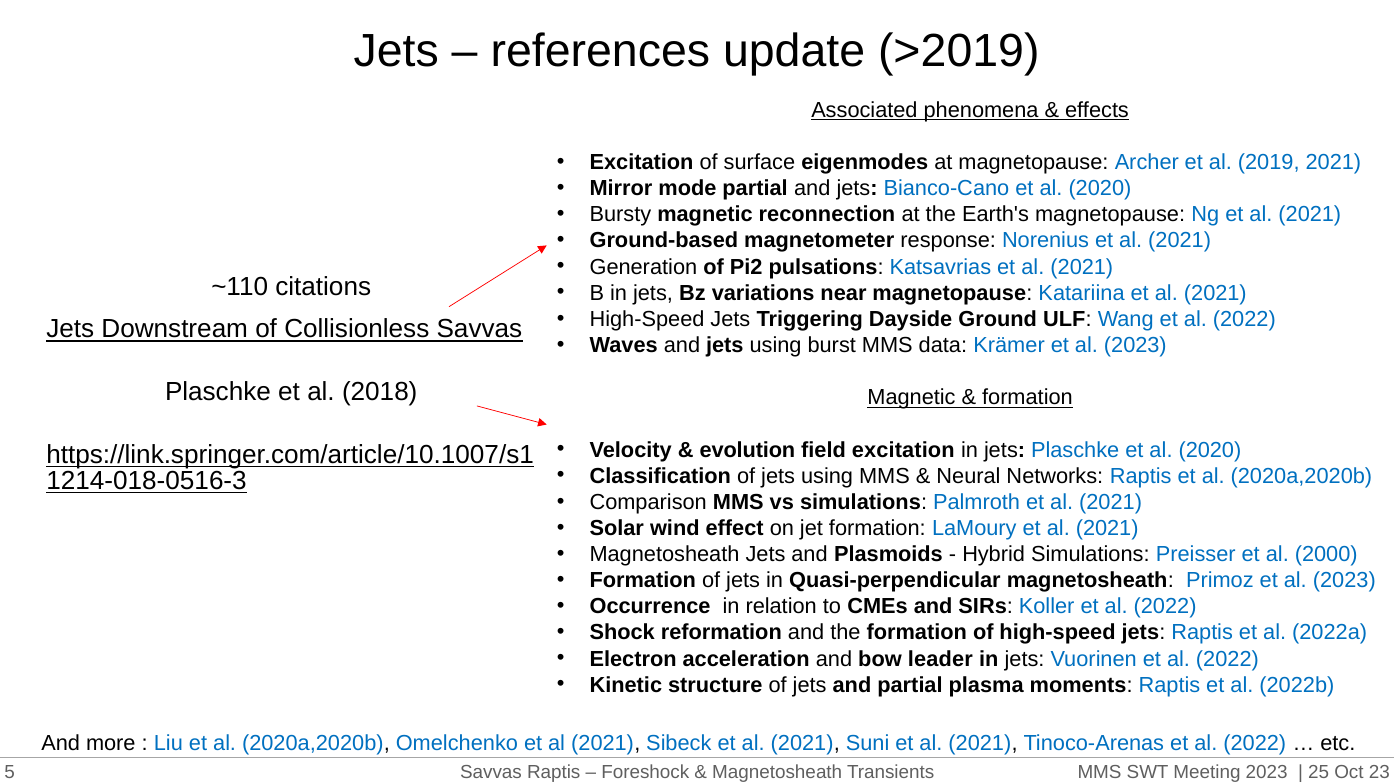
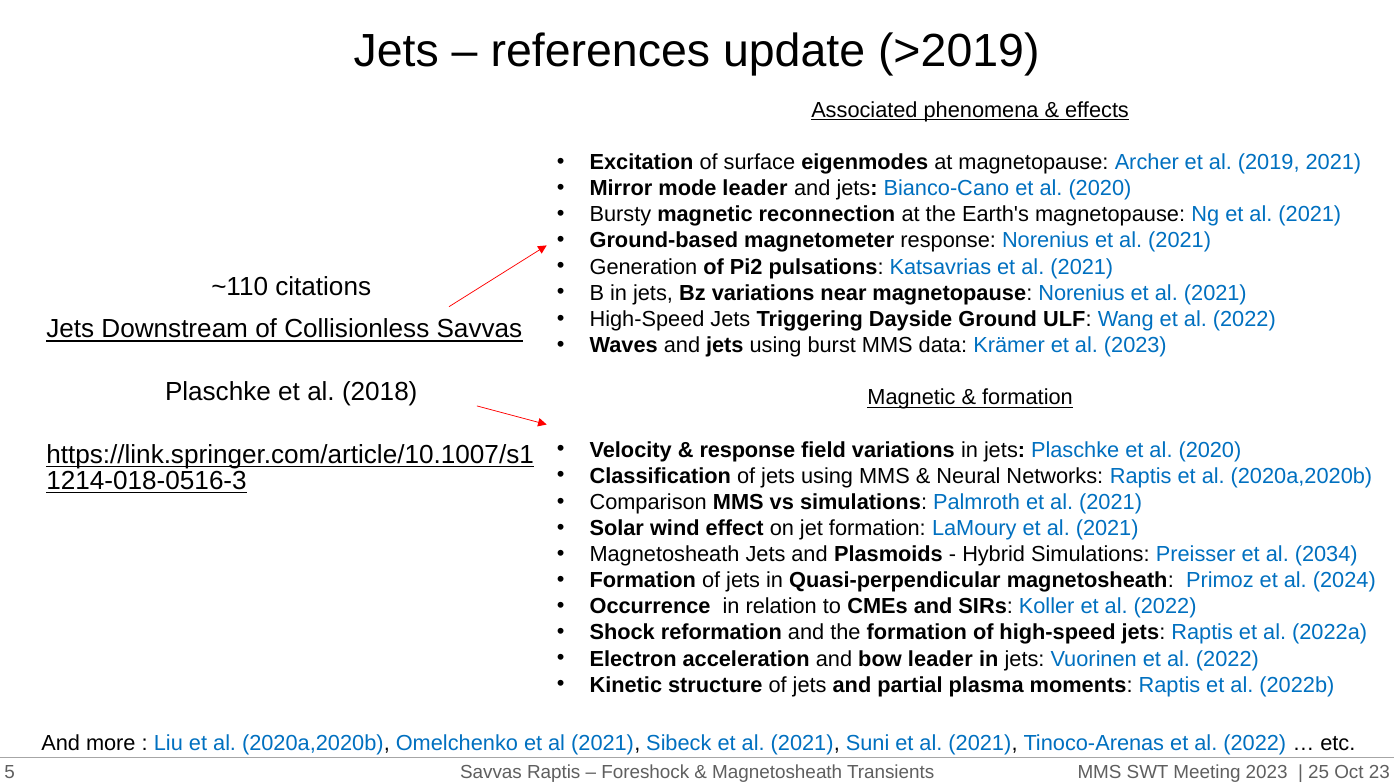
mode partial: partial -> leader
magnetopause Katariina: Katariina -> Norenius
evolution at (747, 450): evolution -> response
field excitation: excitation -> variations
2000: 2000 -> 2034
Primoz et al 2023: 2023 -> 2024
